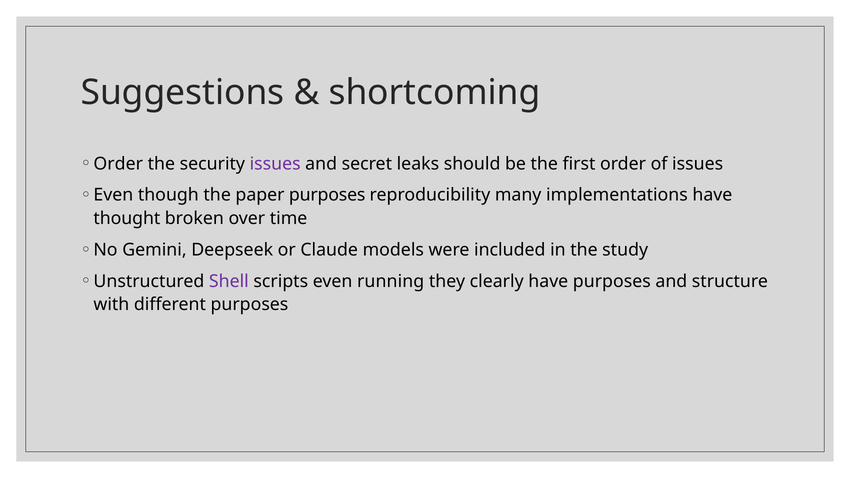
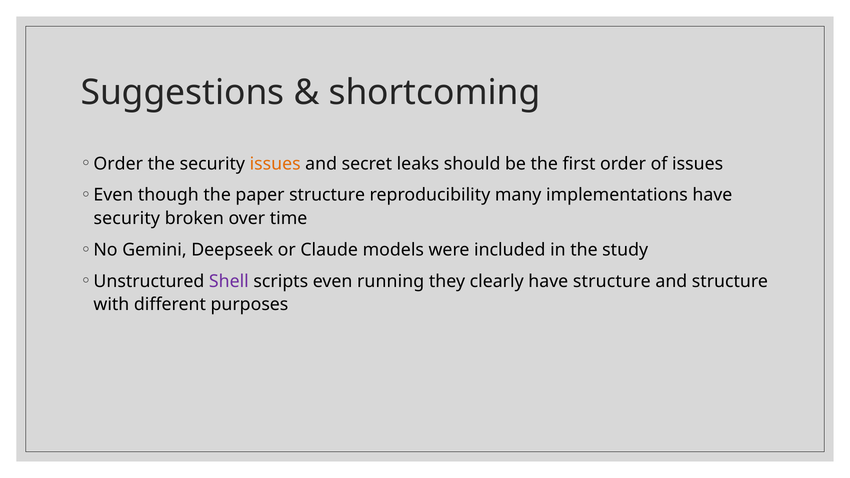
issues at (275, 164) colour: purple -> orange
paper purposes: purposes -> structure
thought at (127, 219): thought -> security
have purposes: purposes -> structure
